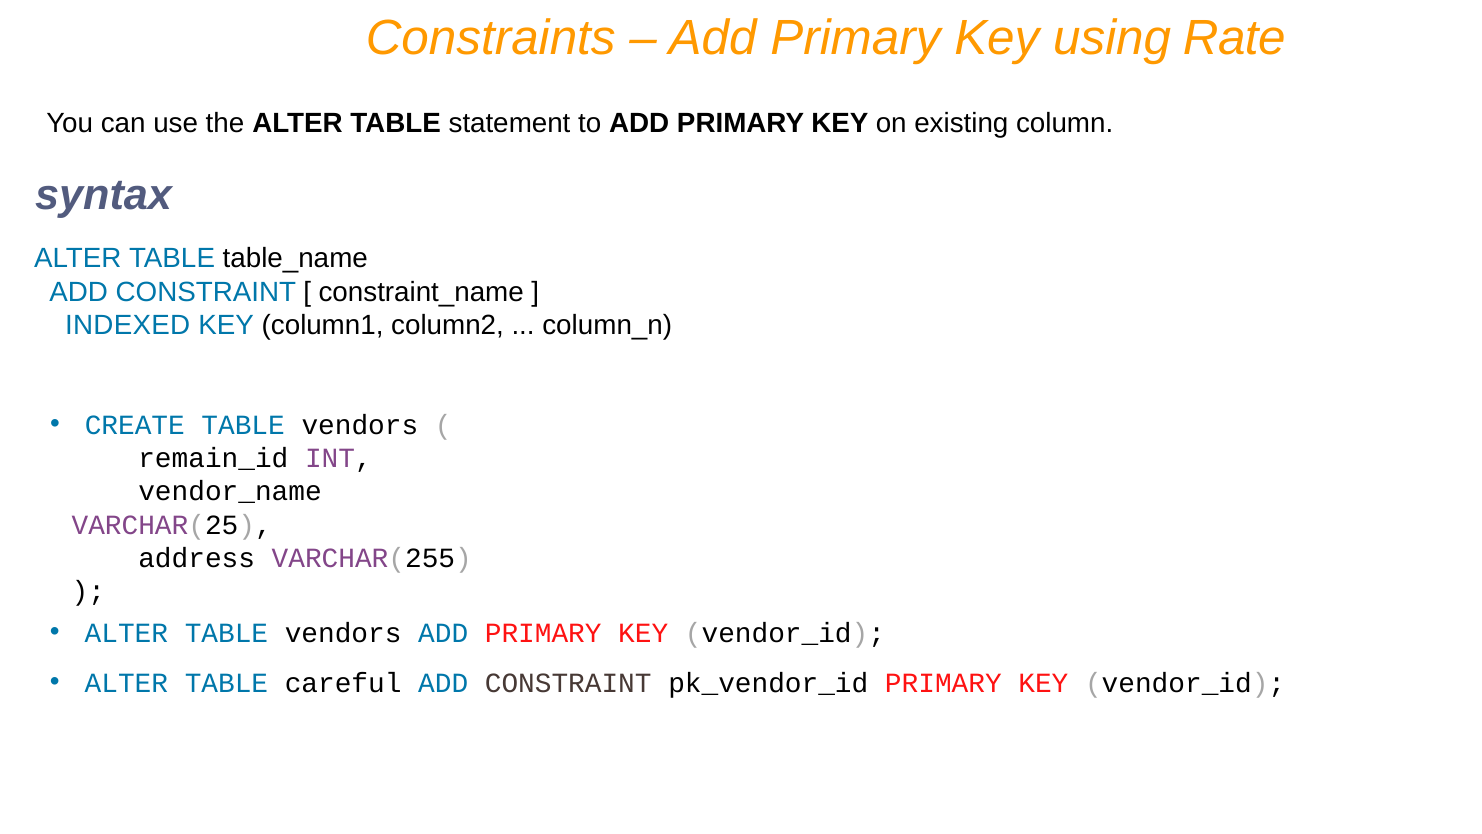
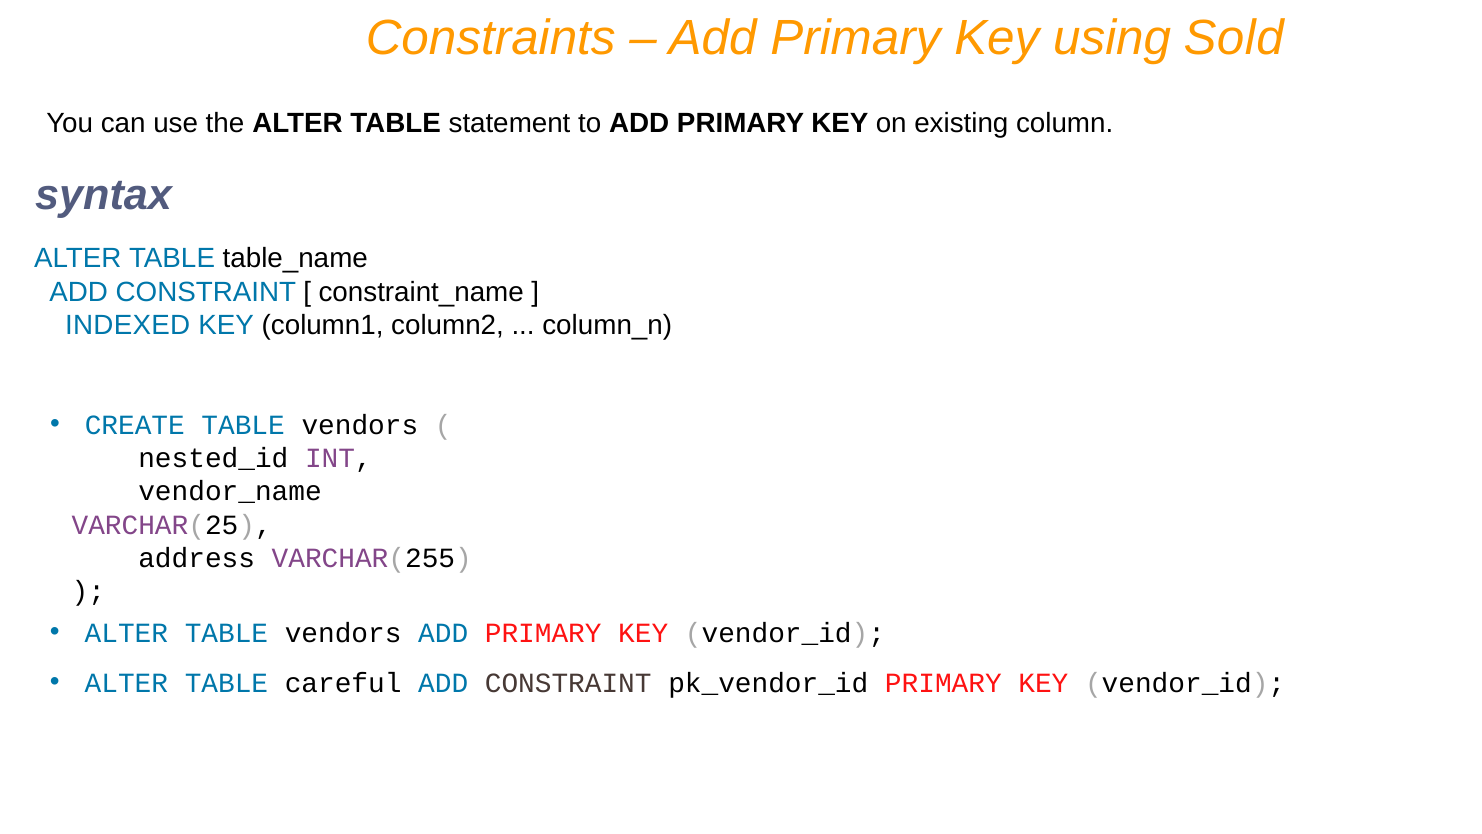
Rate: Rate -> Sold
remain_id: remain_id -> nested_id
